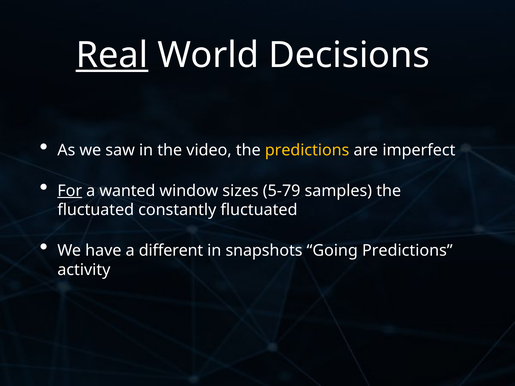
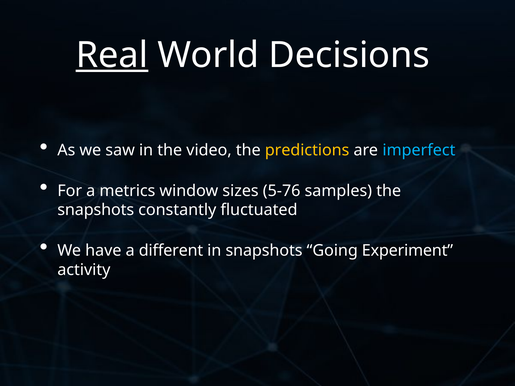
imperfect colour: white -> light blue
For underline: present -> none
wanted: wanted -> metrics
5-79: 5-79 -> 5-76
fluctuated at (96, 210): fluctuated -> snapshots
Going Predictions: Predictions -> Experiment
